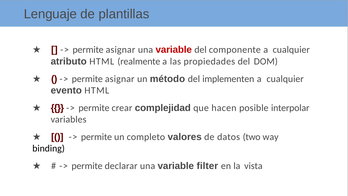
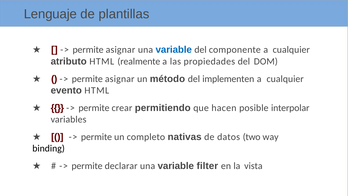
variable at (174, 50) colour: red -> blue
complejidad: complejidad -> permitiendo
valores: valores -> nativas
